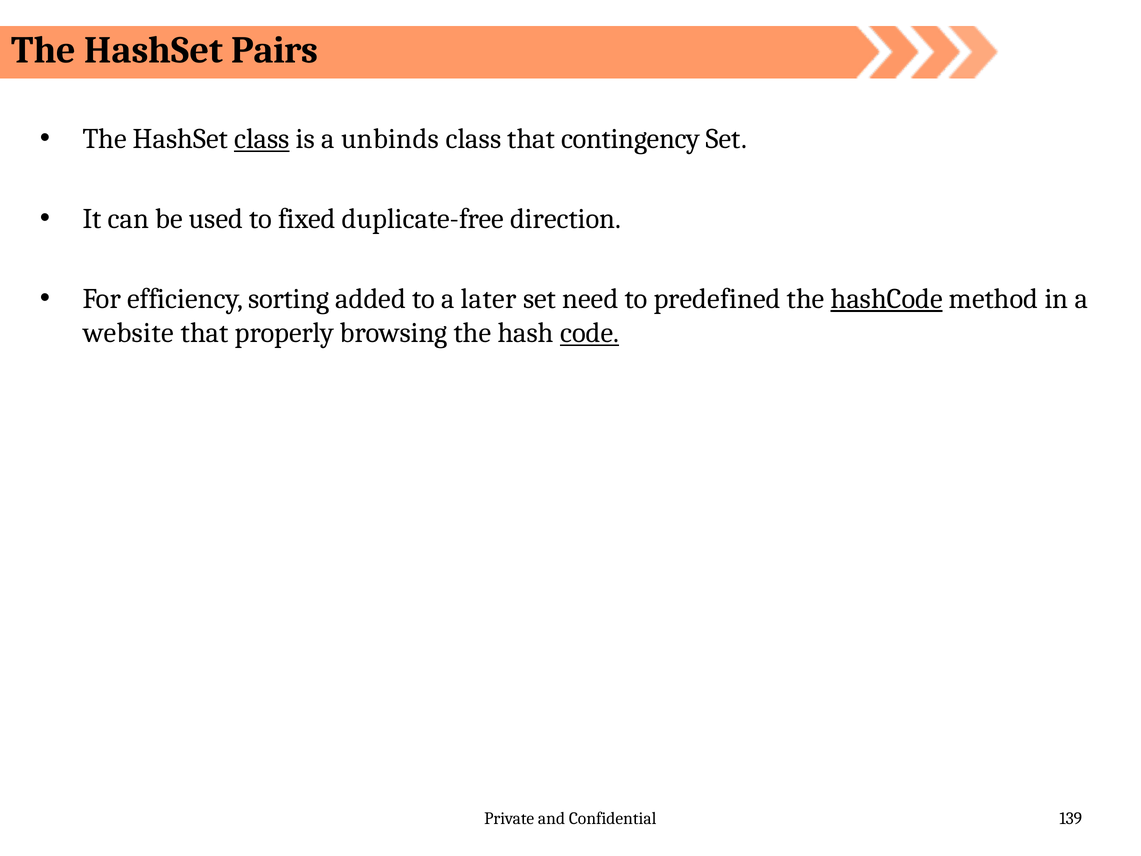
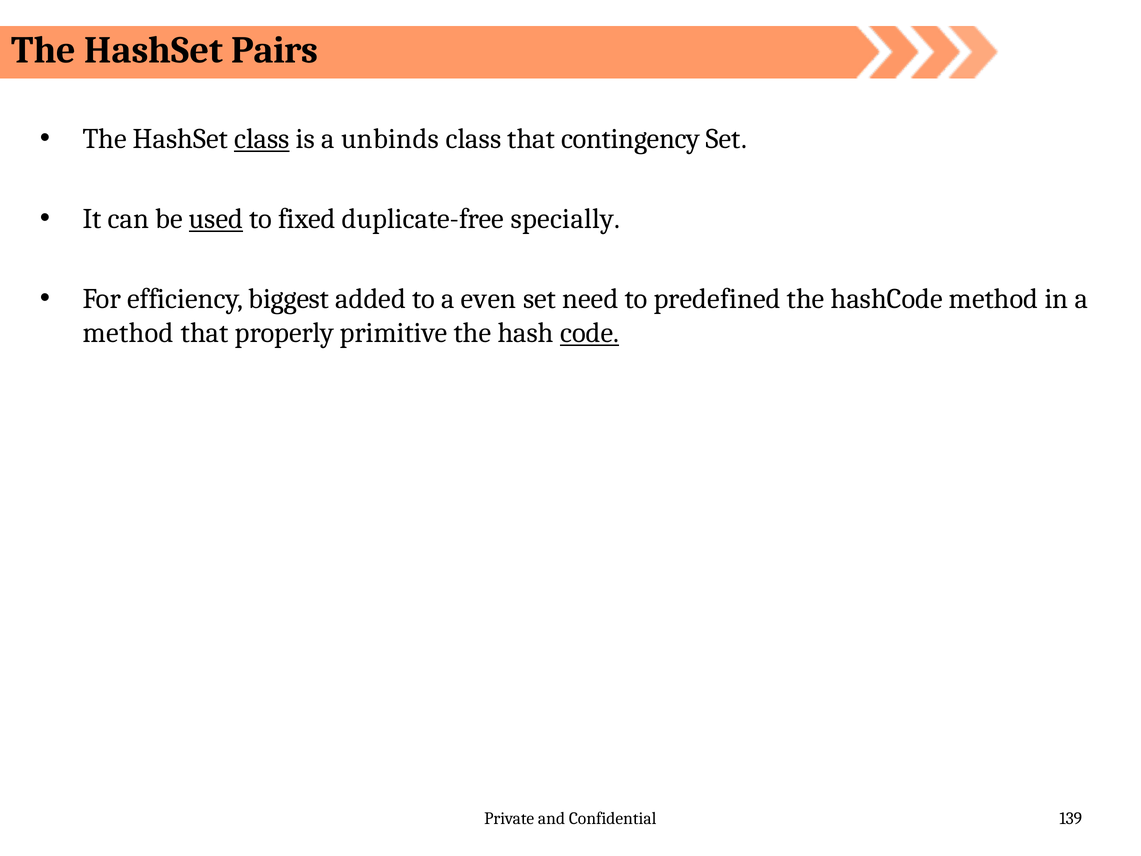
used underline: none -> present
direction: direction -> specially
sorting: sorting -> biggest
later: later -> even
hashCode underline: present -> none
website at (128, 333): website -> method
browsing: browsing -> primitive
